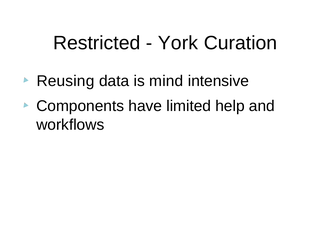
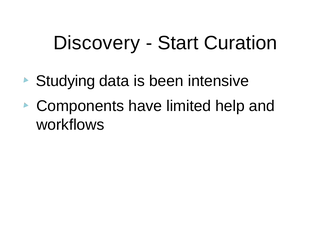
Restricted: Restricted -> Discovery
York: York -> Start
Reusing: Reusing -> Studying
mind: mind -> been
